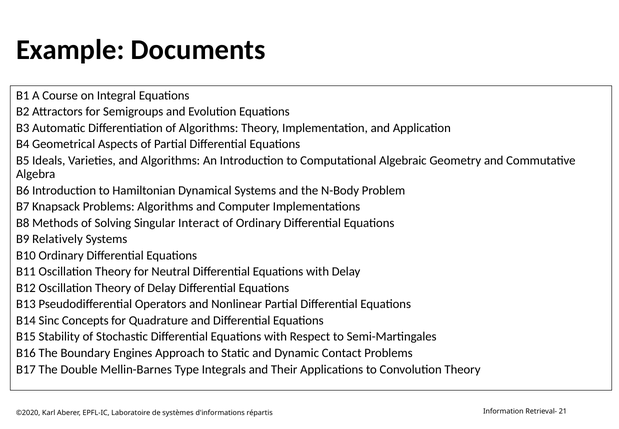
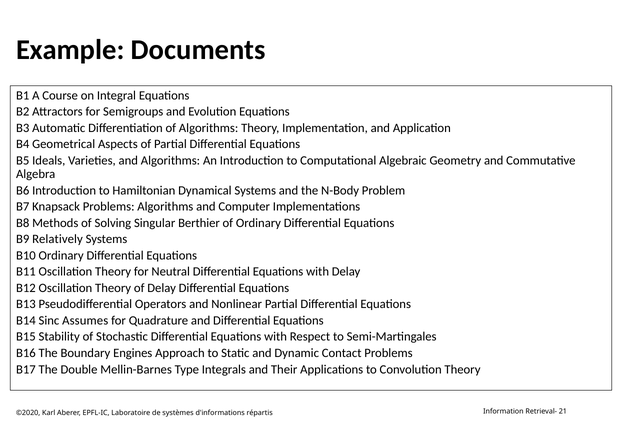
Interact: Interact -> Berthier
Concepts: Concepts -> Assumes
